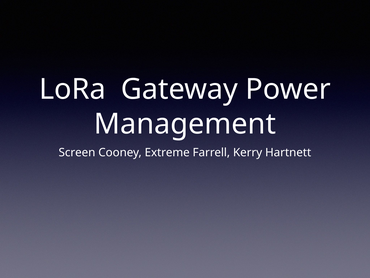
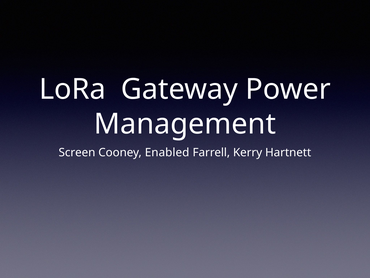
Extreme: Extreme -> Enabled
